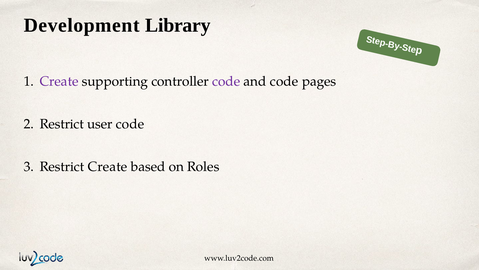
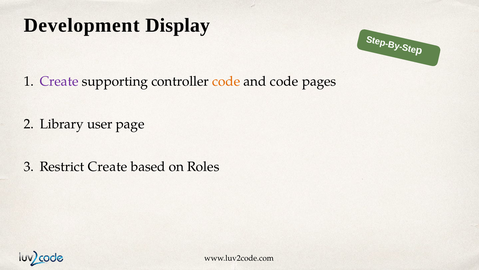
Library: Library -> Display
code at (226, 81) colour: purple -> orange
Restrict at (62, 124): Restrict -> Library
user code: code -> page
